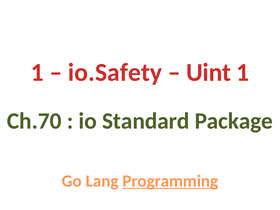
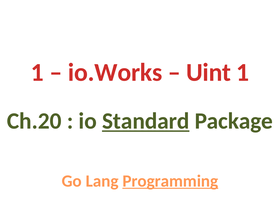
io.Safety: io.Safety -> io.Works
Ch.70: Ch.70 -> Ch.20
Standard underline: none -> present
